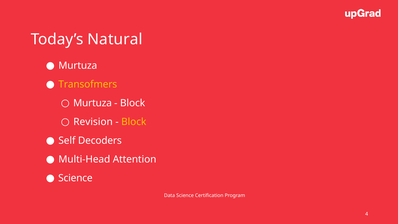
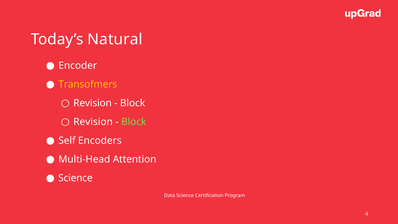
Murtuza at (78, 65): Murtuza -> Encoder
Murtuza at (93, 103): Murtuza -> Revision
Block at (134, 122) colour: yellow -> light green
Decoders: Decoders -> Encoders
